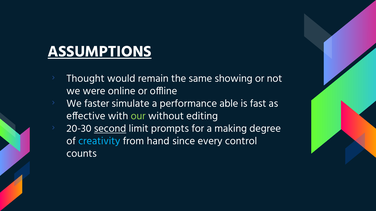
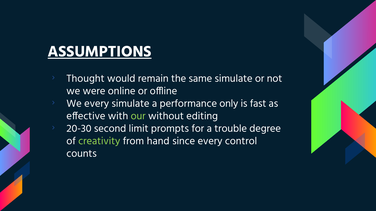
same showing: showing -> simulate
We faster: faster -> every
able: able -> only
second underline: present -> none
making: making -> trouble
creativity colour: light blue -> light green
